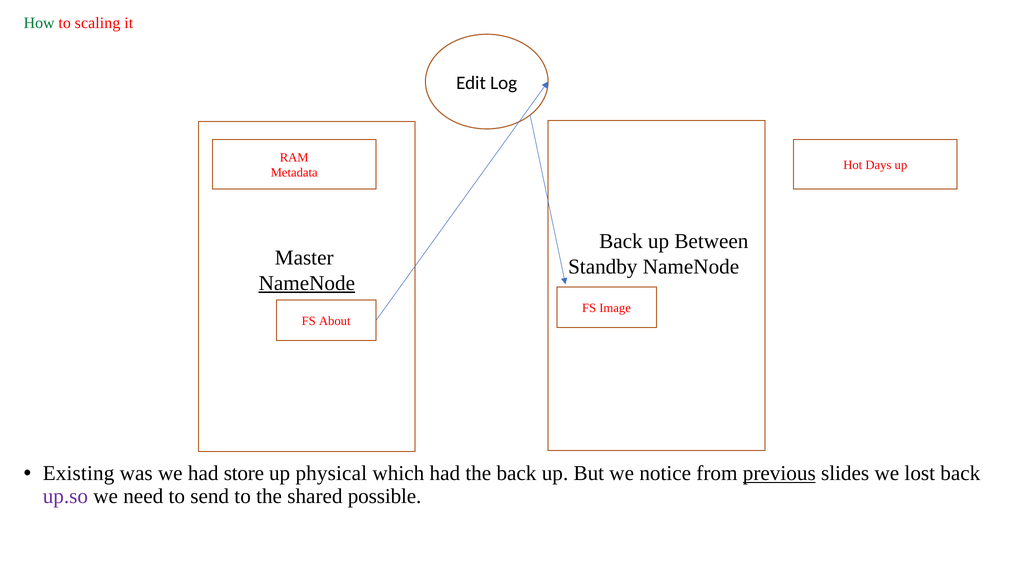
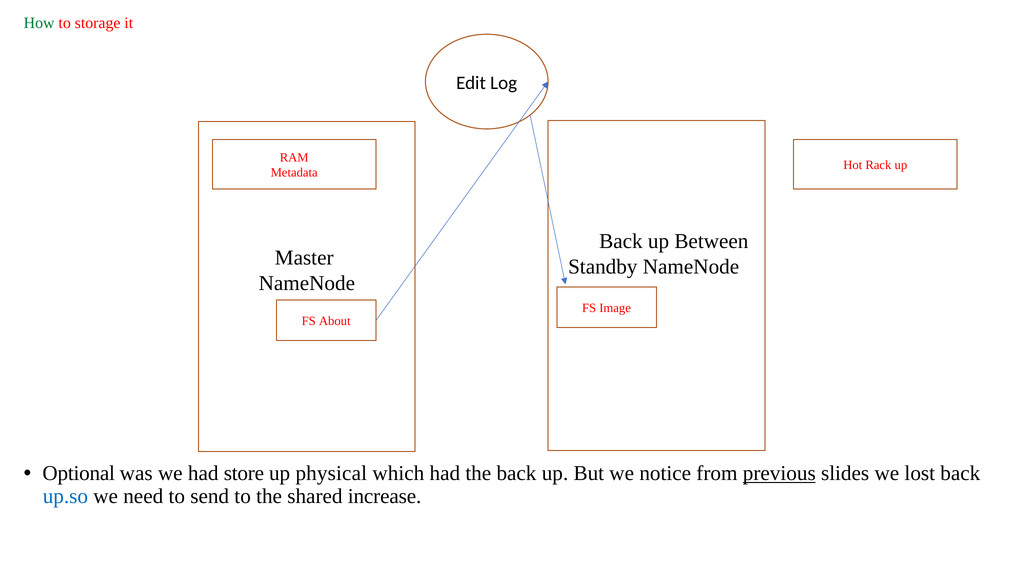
scaling: scaling -> storage
Days: Days -> Rack
NameNode at (307, 283) underline: present -> none
Existing: Existing -> Optional
up.so colour: purple -> blue
possible: possible -> increase
